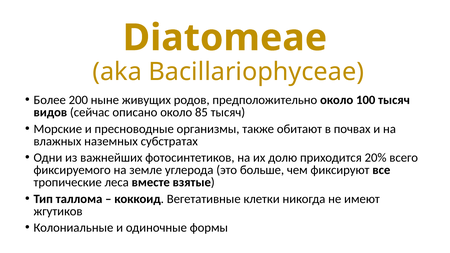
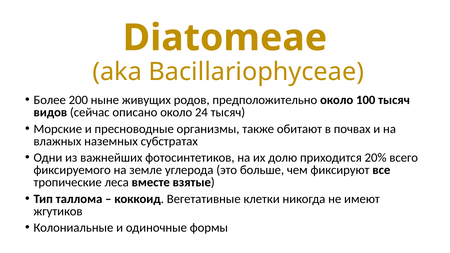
85: 85 -> 24
